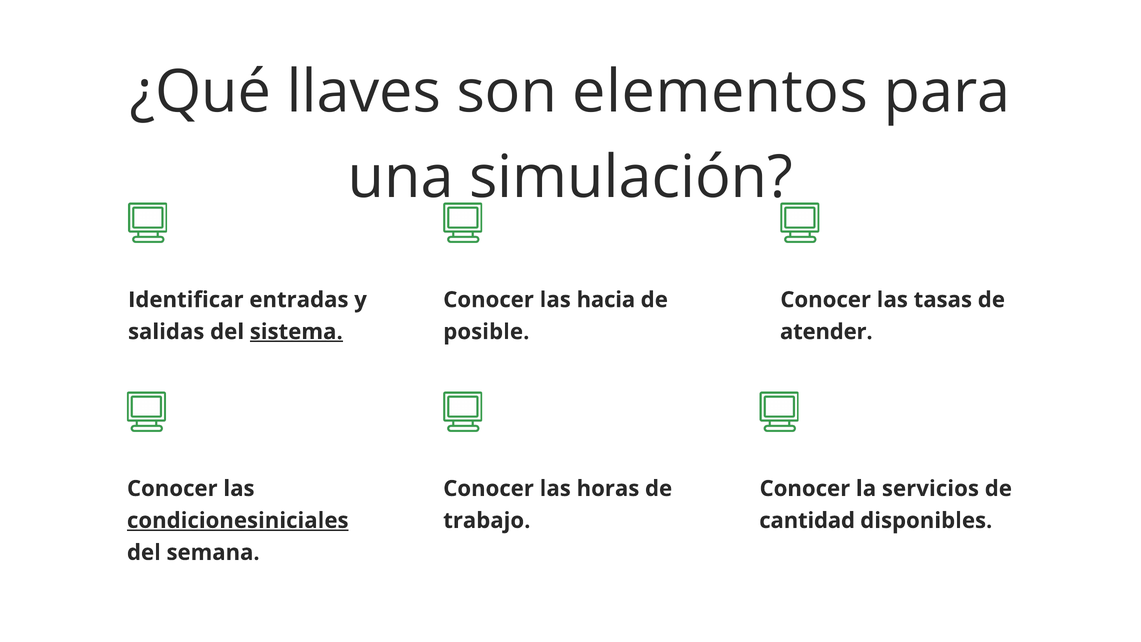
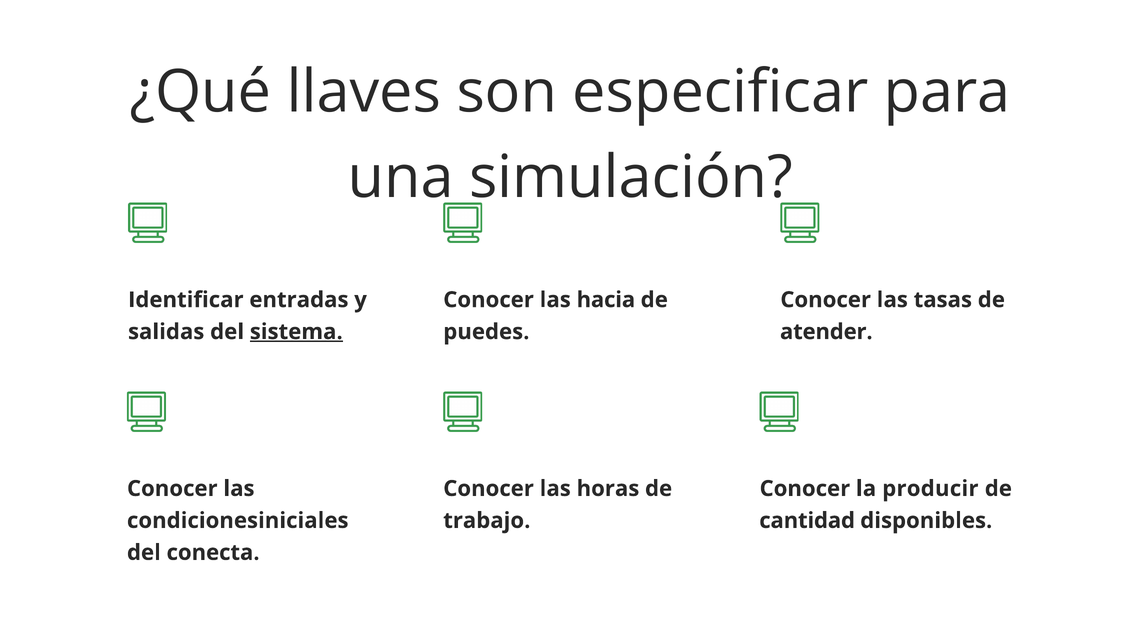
elementos: elementos -> especificar
posible: posible -> puedes
servicios: servicios -> producir
condicionesiniciales underline: present -> none
semana: semana -> conecta
